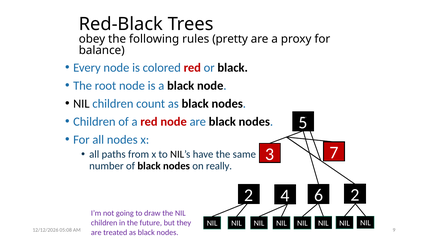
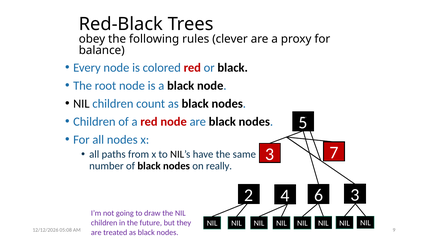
pretty: pretty -> clever
2 2: 2 -> 3
